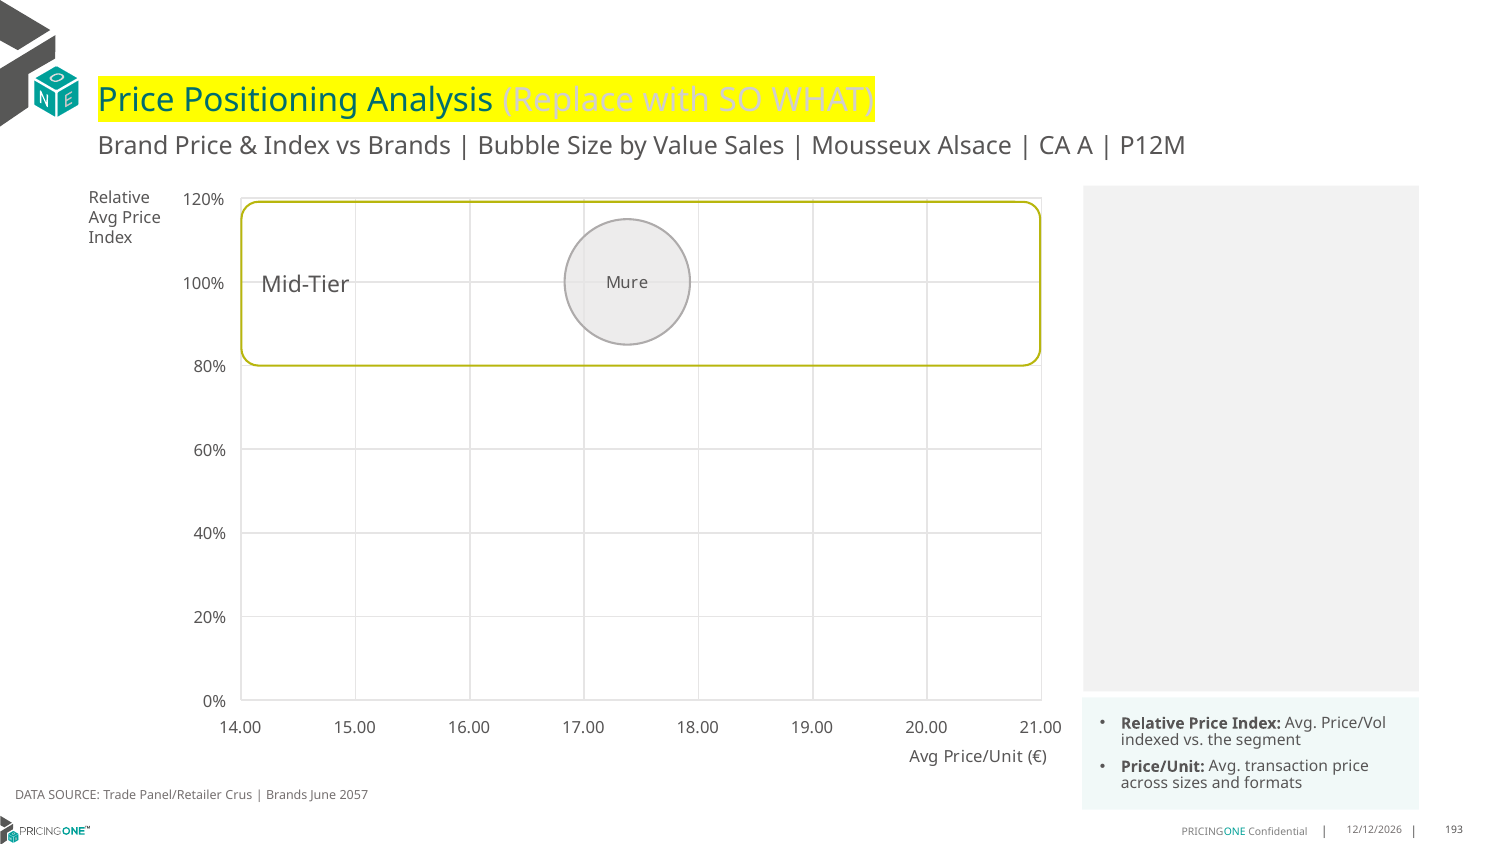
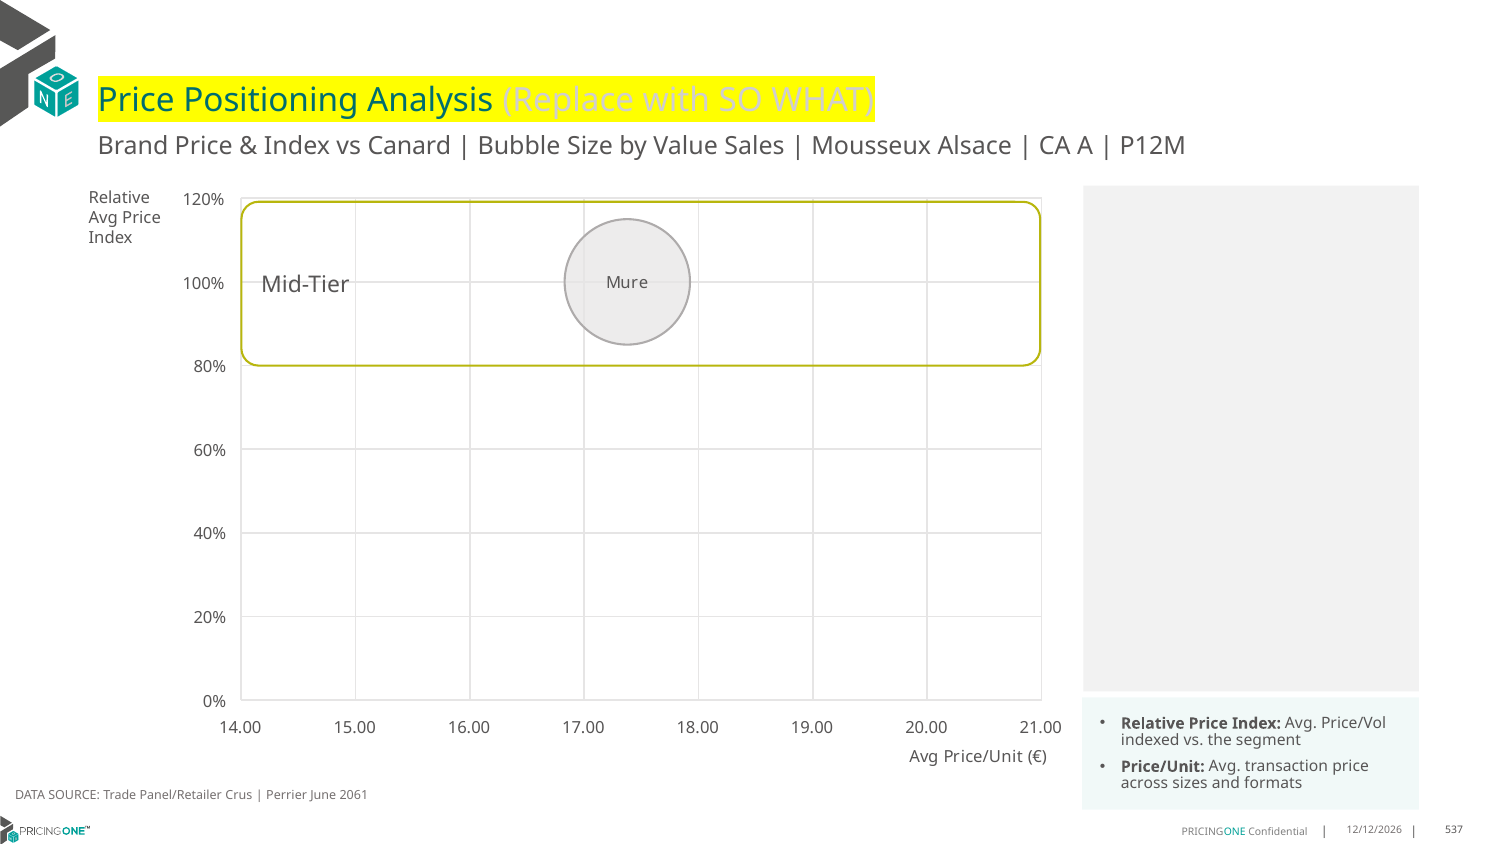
vs Brands: Brands -> Canard
Brands at (287, 795): Brands -> Perrier
2057: 2057 -> 2061
193: 193 -> 537
